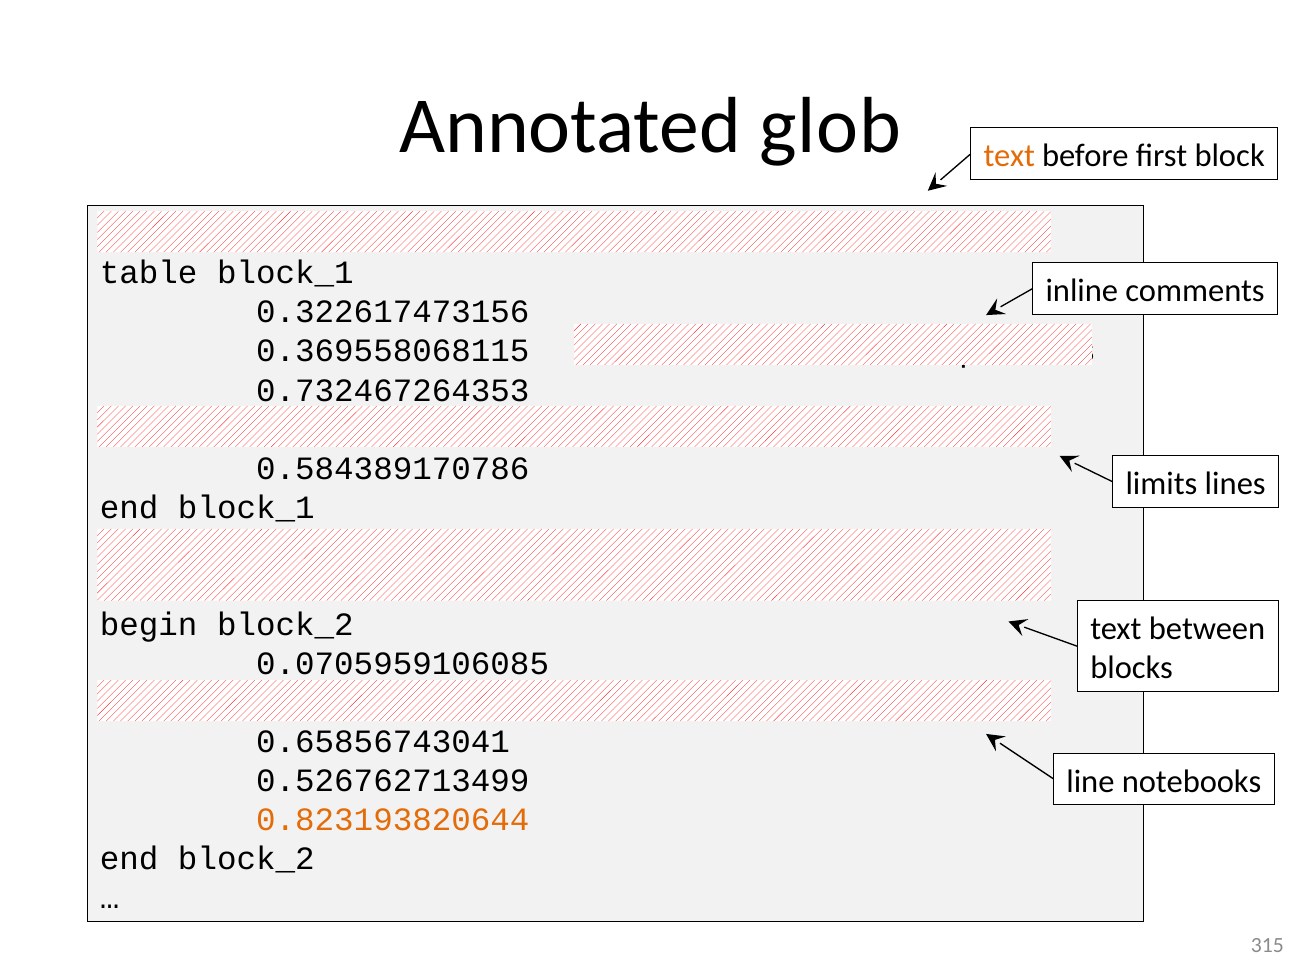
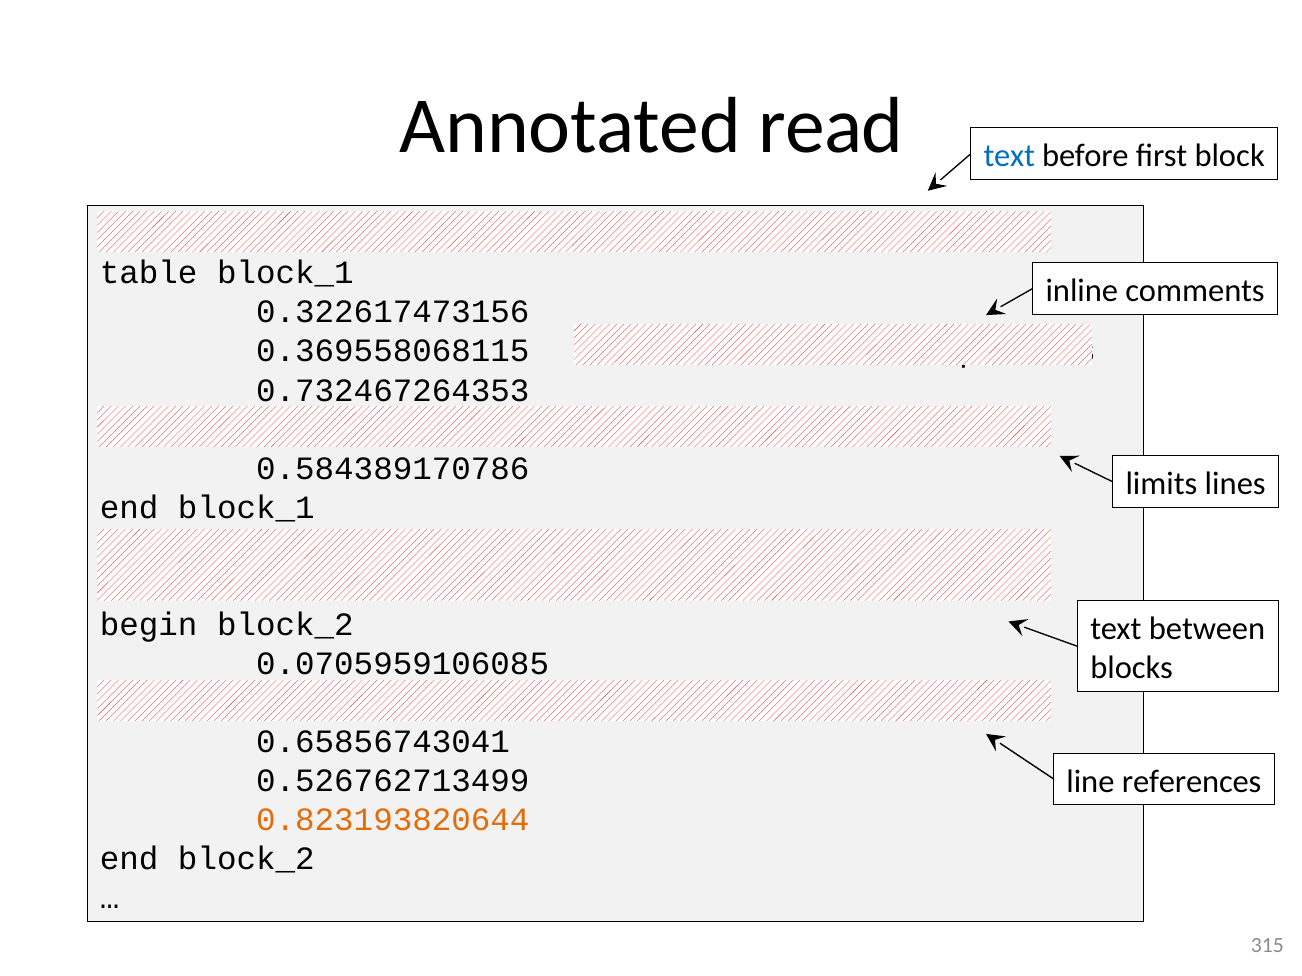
glob: glob -> read
text at (1009, 156) colour: orange -> blue
notebooks: notebooks -> references
